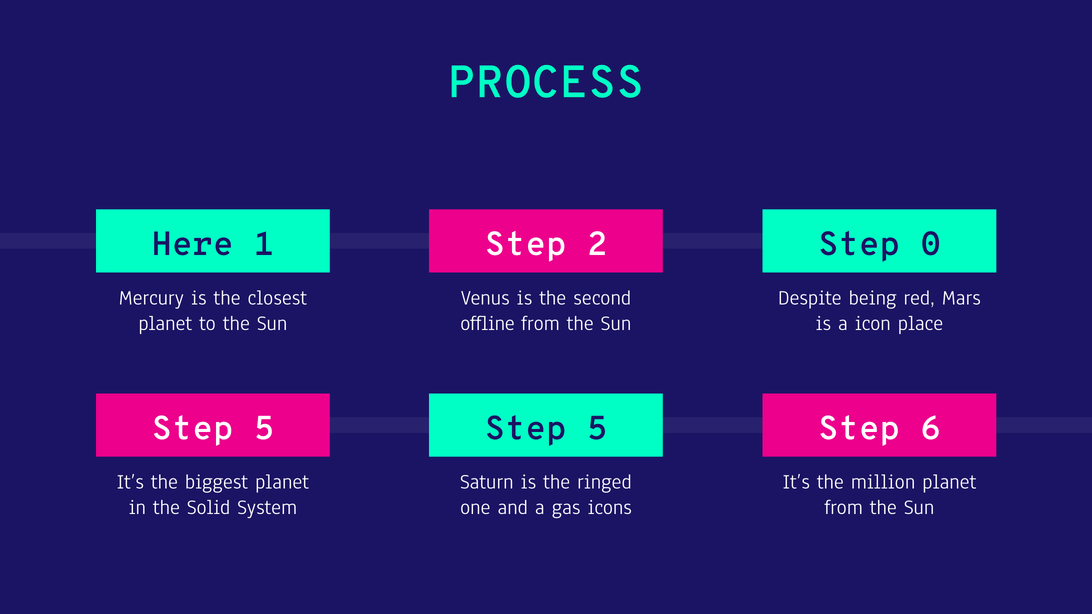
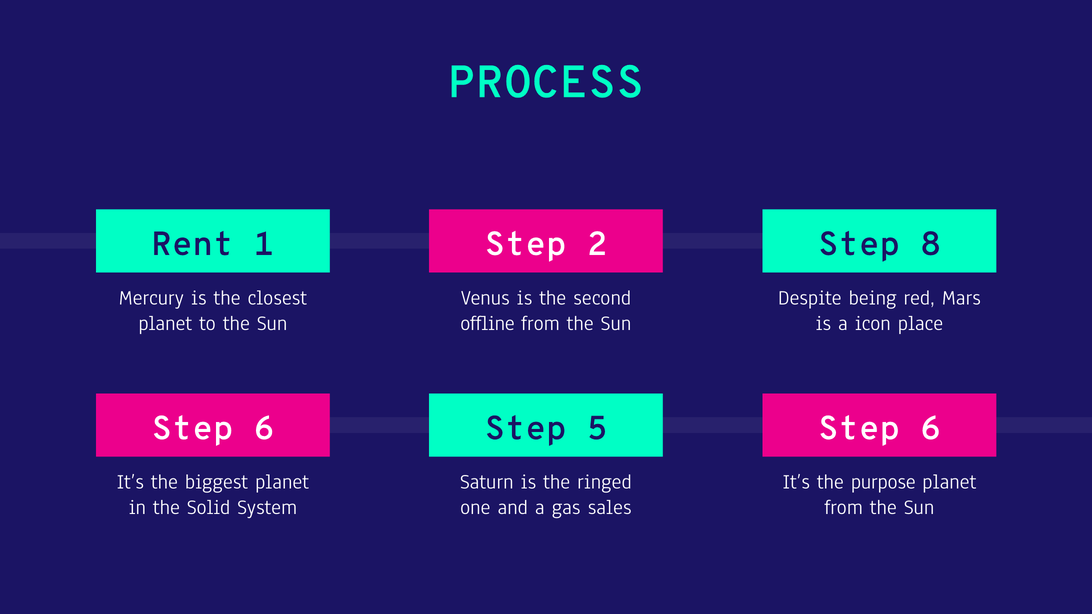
Here: Here -> Rent
0: 0 -> 8
5 at (264, 428): 5 -> 6
million: million -> purpose
icons: icons -> sales
